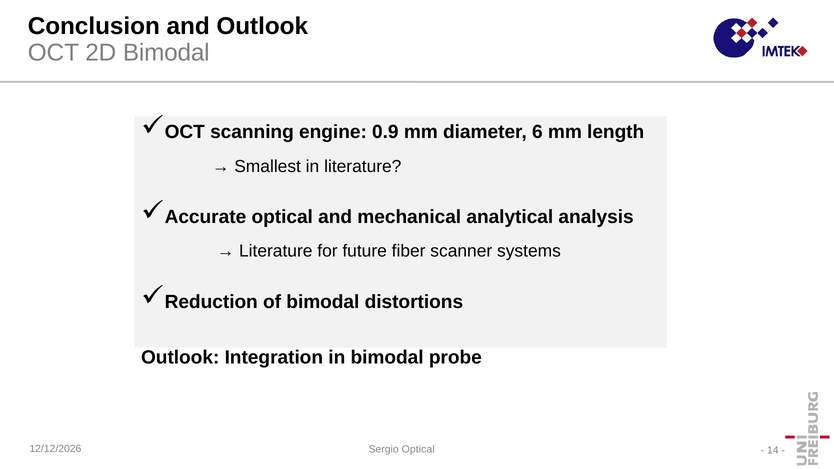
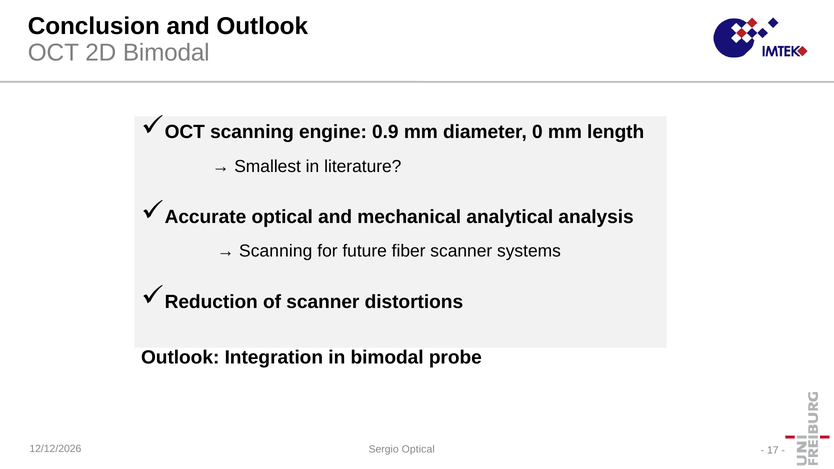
6: 6 -> 0
Literature at (276, 251): Literature -> Scanning
of bimodal: bimodal -> scanner
14: 14 -> 17
